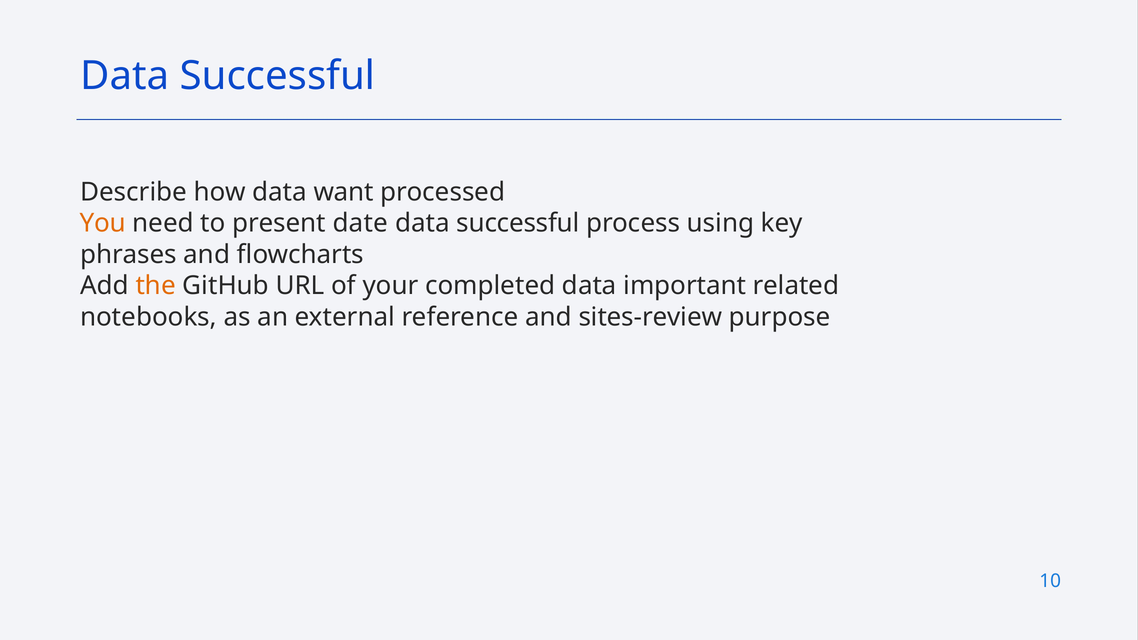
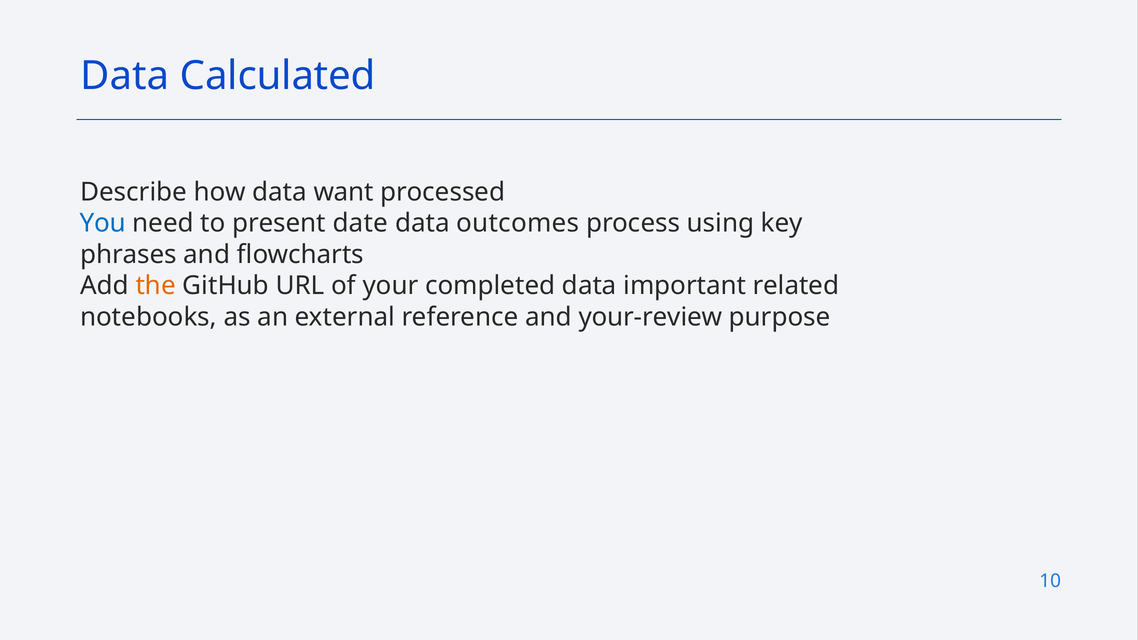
Successful at (278, 76): Successful -> Calculated
You colour: orange -> blue
successful at (518, 223): successful -> outcomes
sites-review: sites-review -> your-review
